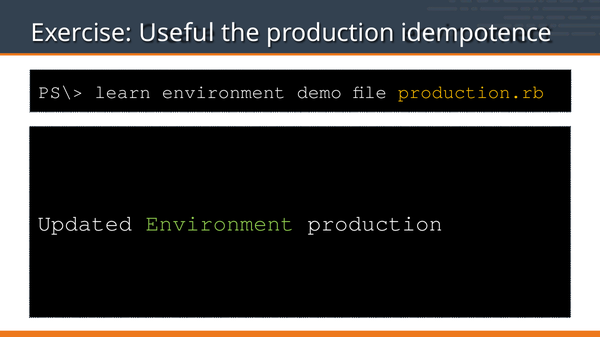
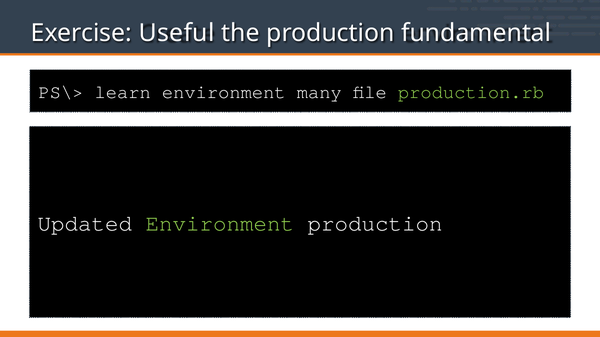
idempotence: idempotence -> fundamental
demo: demo -> many
production.rb colour: yellow -> light green
